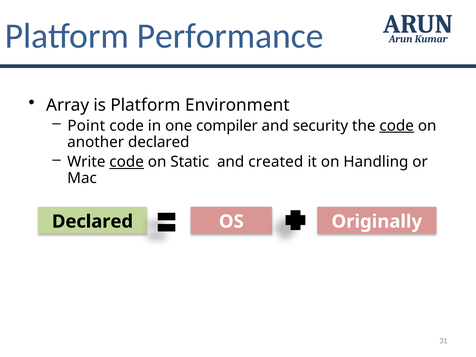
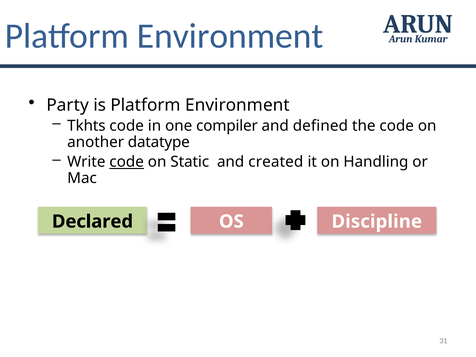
Performance at (230, 36): Performance -> Environment
Array: Array -> Party
Point: Point -> Tkhts
security: security -> defined
code at (397, 126) underline: present -> none
another declared: declared -> datatype
Originally: Originally -> Discipline
